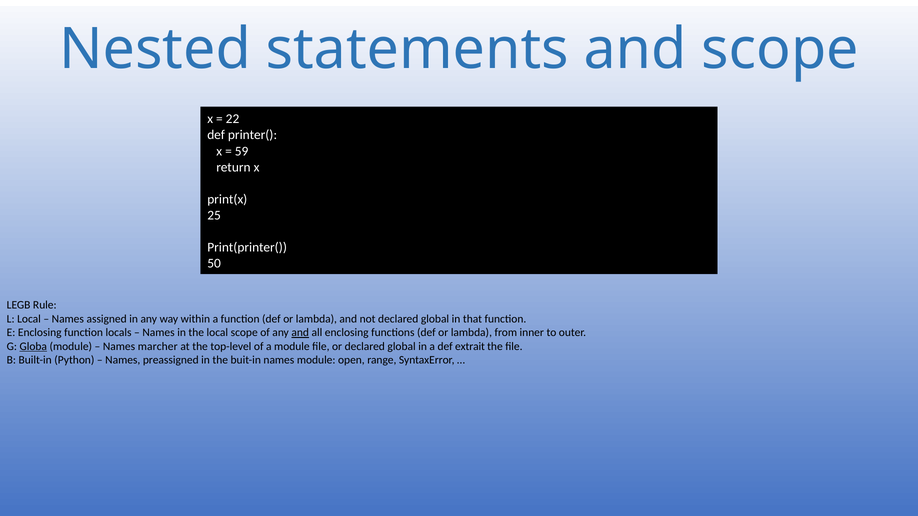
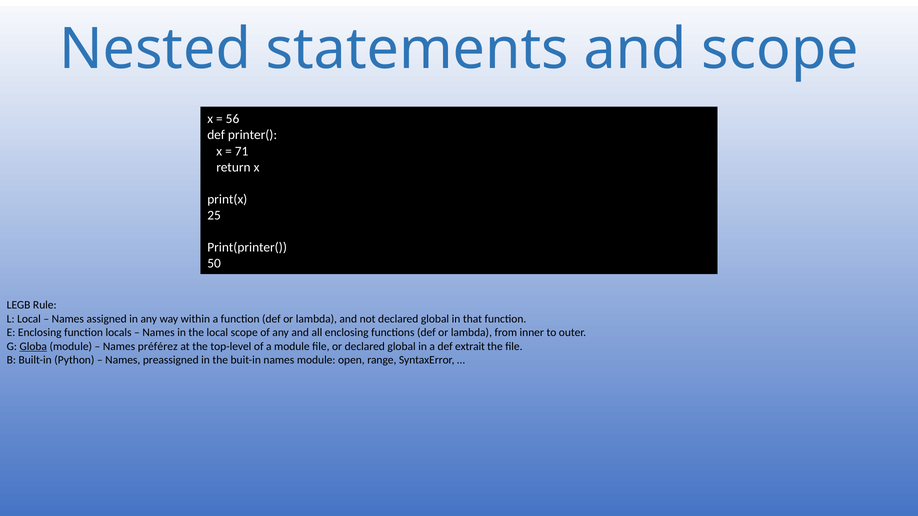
22: 22 -> 56
59: 59 -> 71
and at (300, 333) underline: present -> none
marcher: marcher -> préférez
